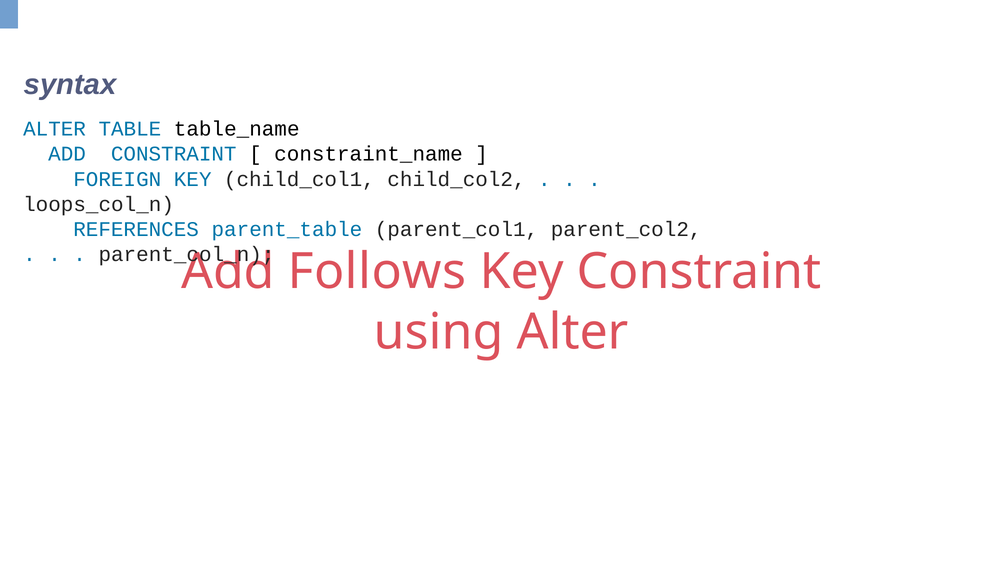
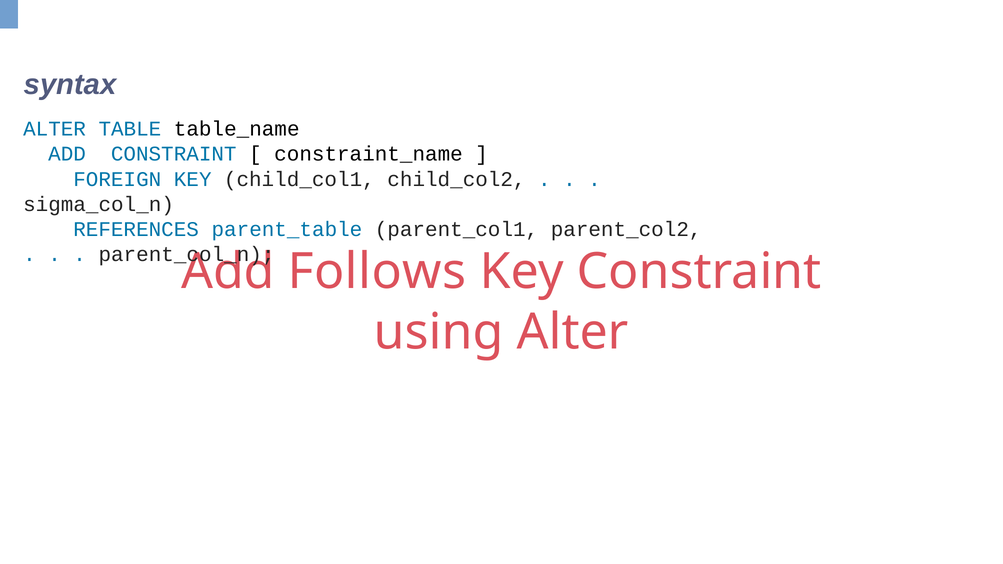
loops_col_n: loops_col_n -> sigma_col_n
